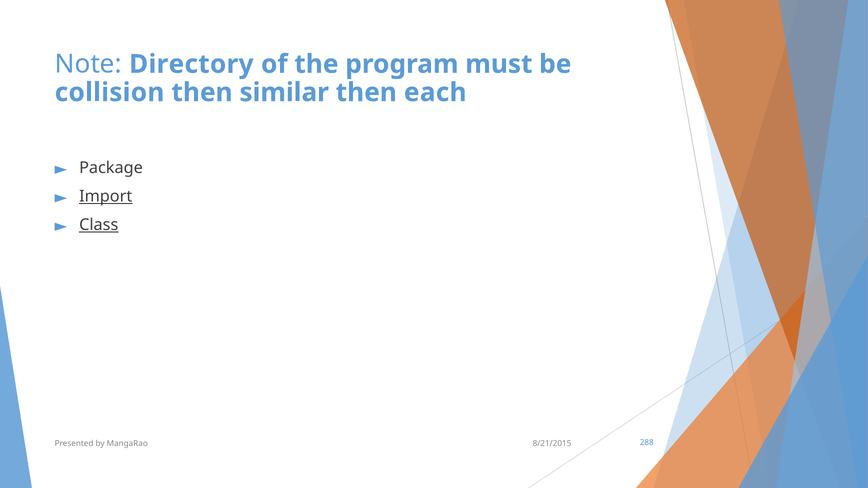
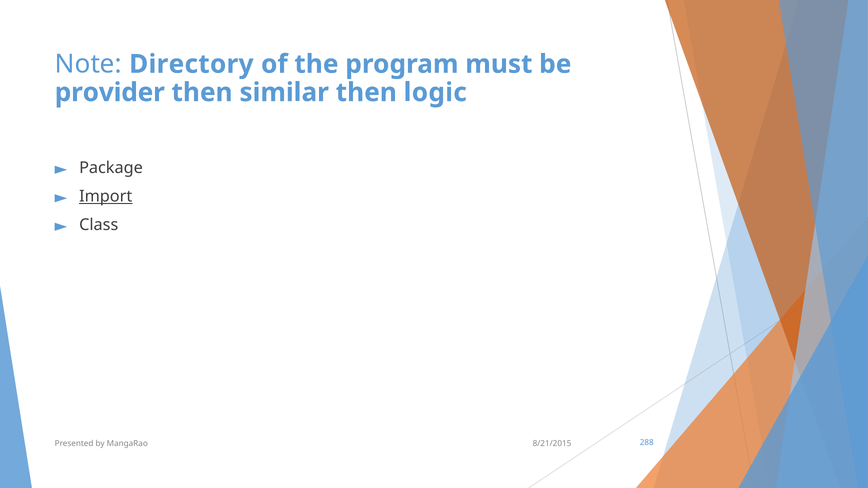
collision: collision -> provider
each: each -> logic
Class underline: present -> none
